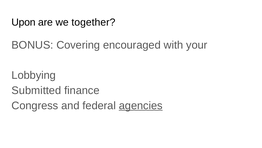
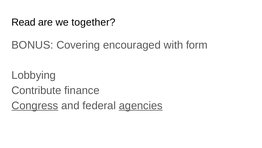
Upon: Upon -> Read
your: your -> form
Submitted: Submitted -> Contribute
Congress underline: none -> present
